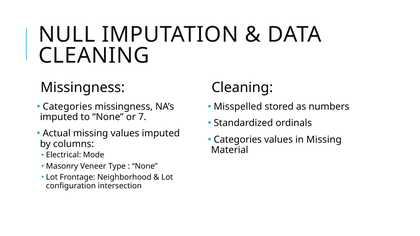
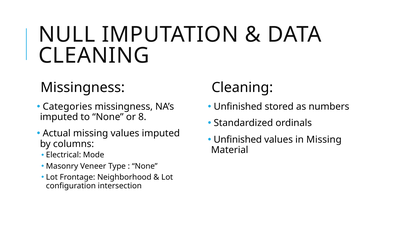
Misspelled at (238, 107): Misspelled -> Unfinished
7: 7 -> 8
Categories at (238, 140): Categories -> Unfinished
